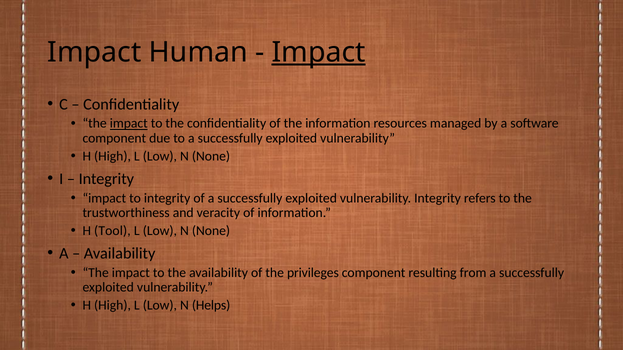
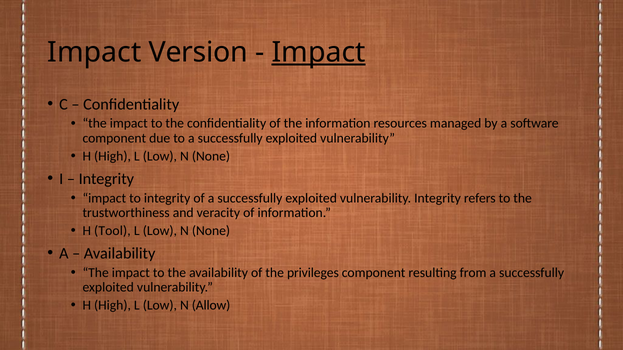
Human: Human -> Version
impact at (129, 124) underline: present -> none
Helps: Helps -> Allow
